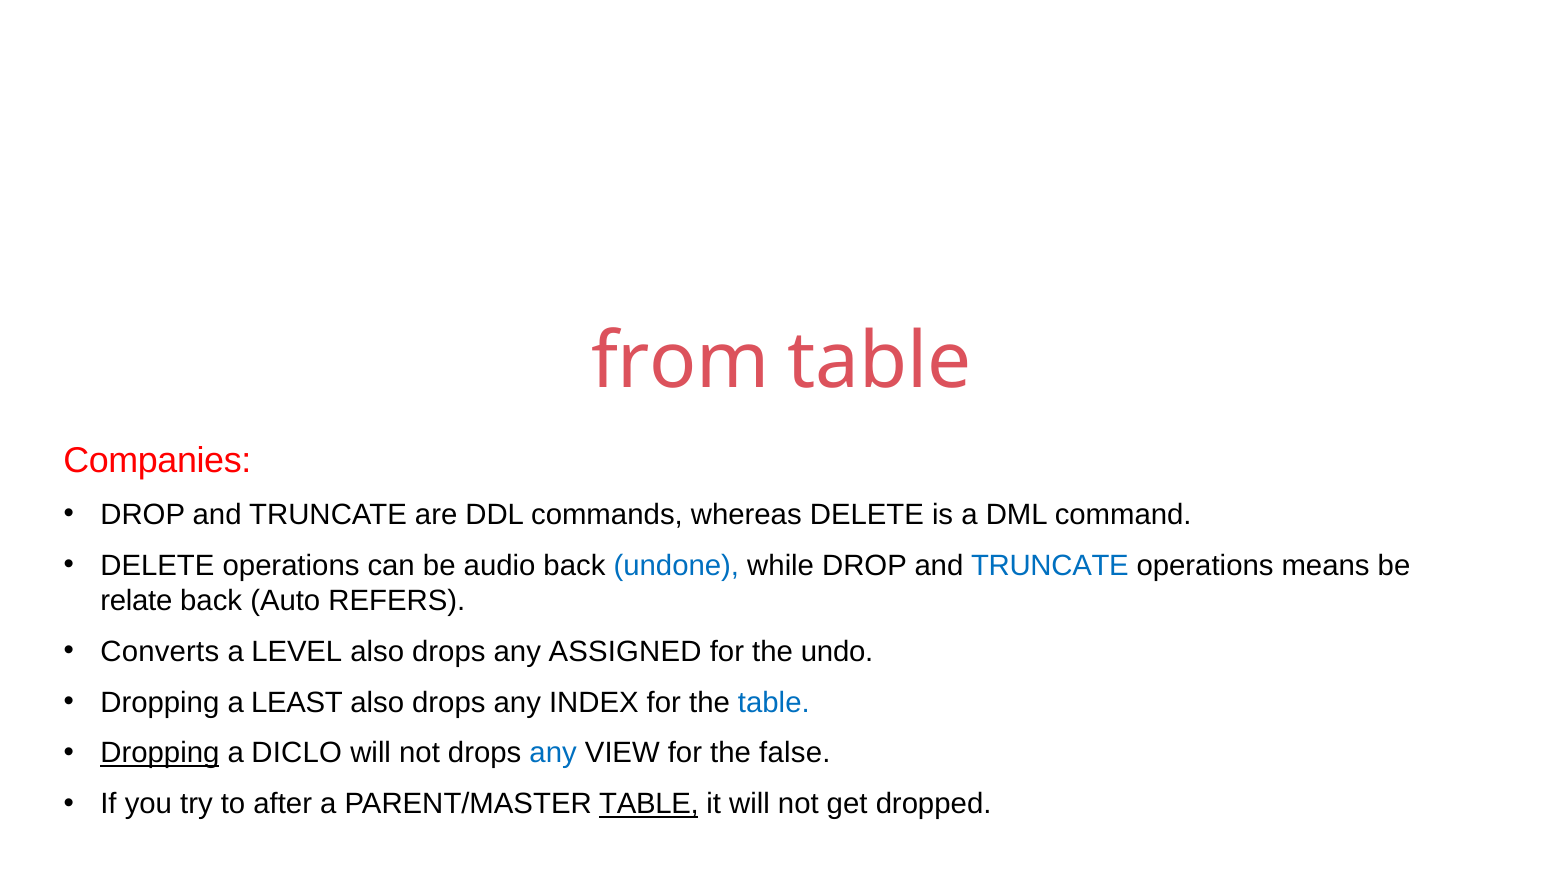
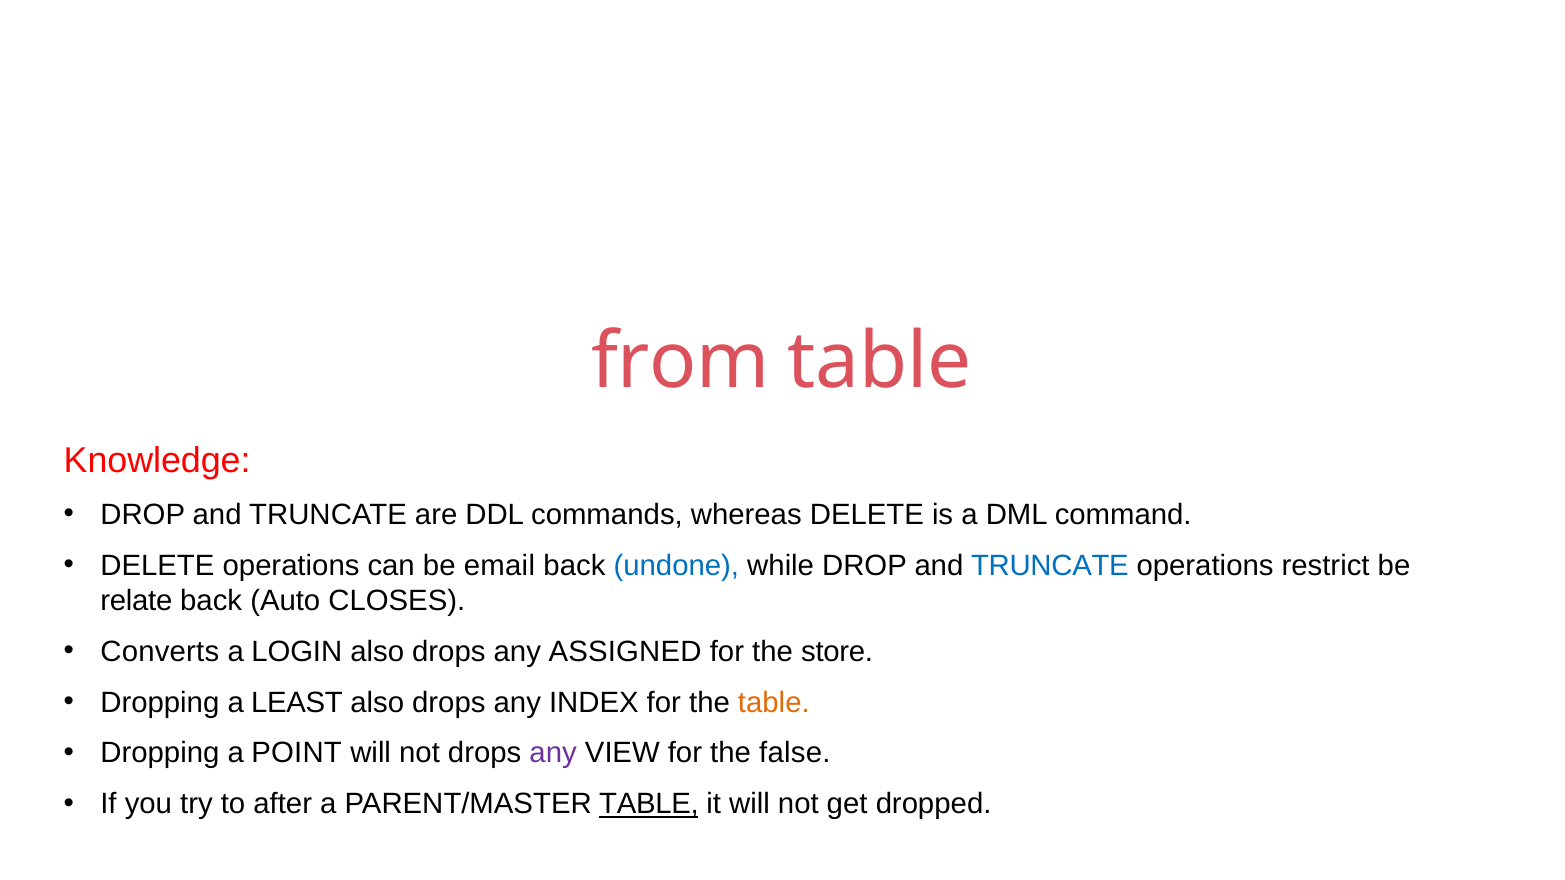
Companies: Companies -> Knowledge
audio: audio -> email
means: means -> restrict
REFERS: REFERS -> CLOSES
LEVEL: LEVEL -> LOGIN
undo: undo -> store
table at (774, 703) colour: blue -> orange
Dropping at (160, 754) underline: present -> none
DICLO: DICLO -> POINT
any at (553, 754) colour: blue -> purple
